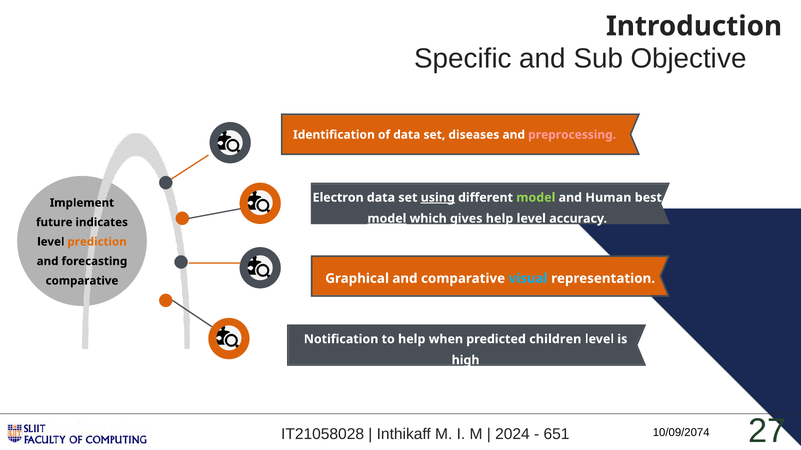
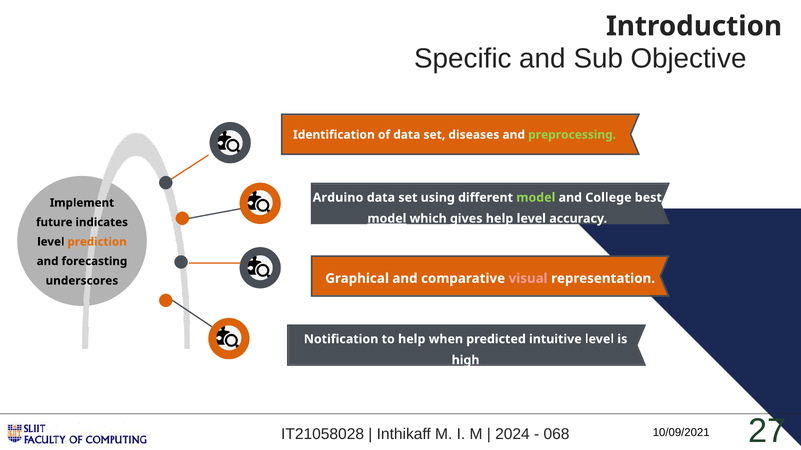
preprocessing colour: pink -> light green
Electron: Electron -> Arduino
using underline: present -> none
Human: Human -> College
visual colour: light blue -> pink
comparative at (82, 281): comparative -> underscores
children: children -> intuitive
651: 651 -> 068
10/09/2074: 10/09/2074 -> 10/09/2021
